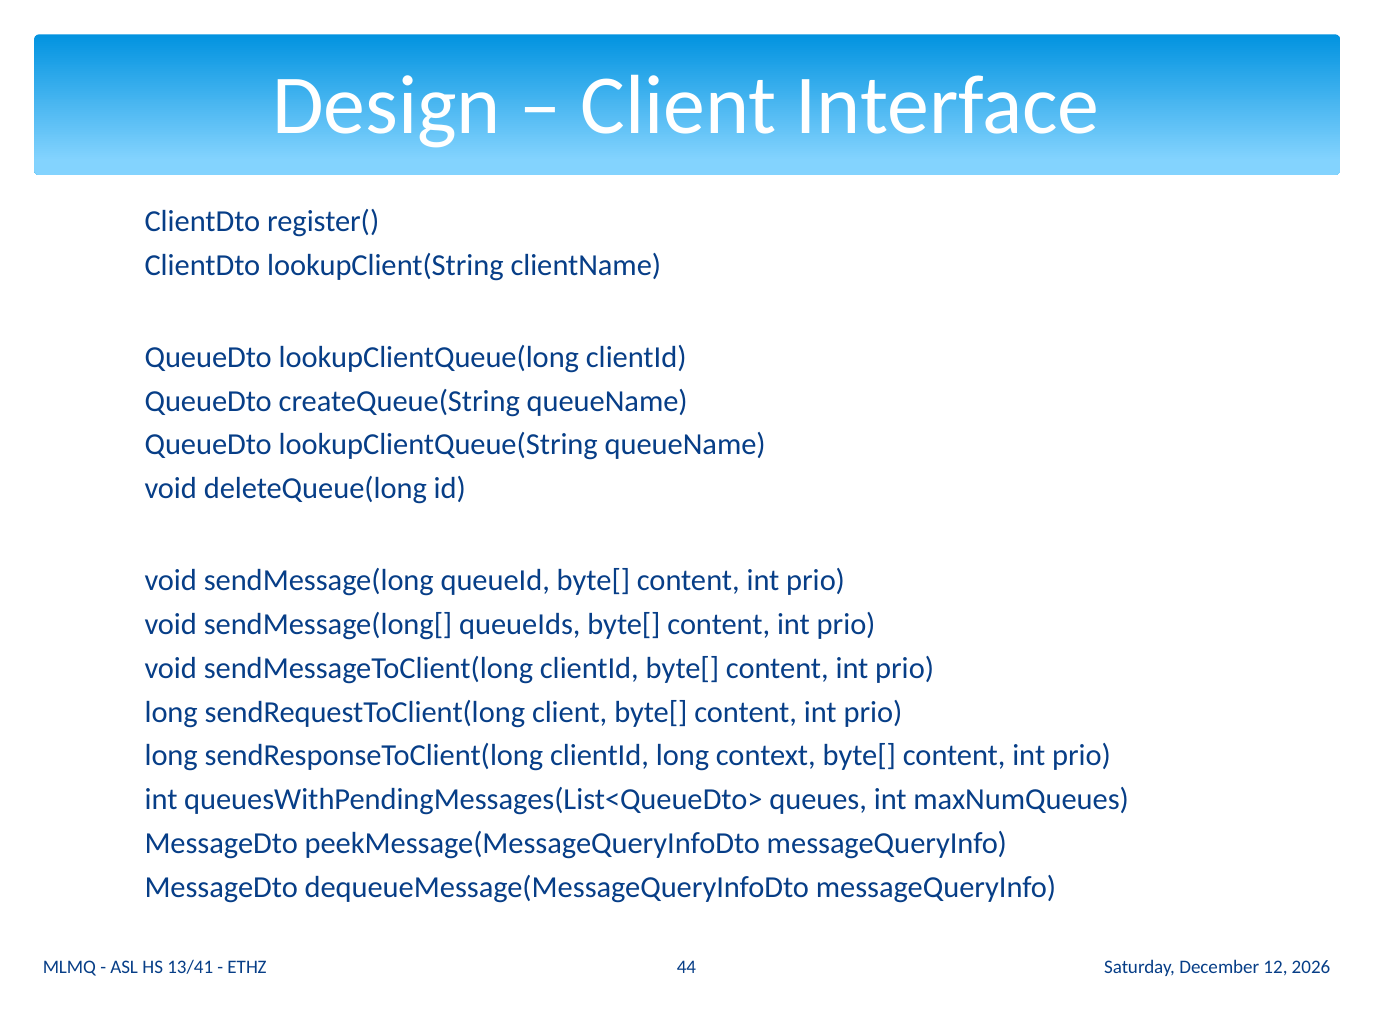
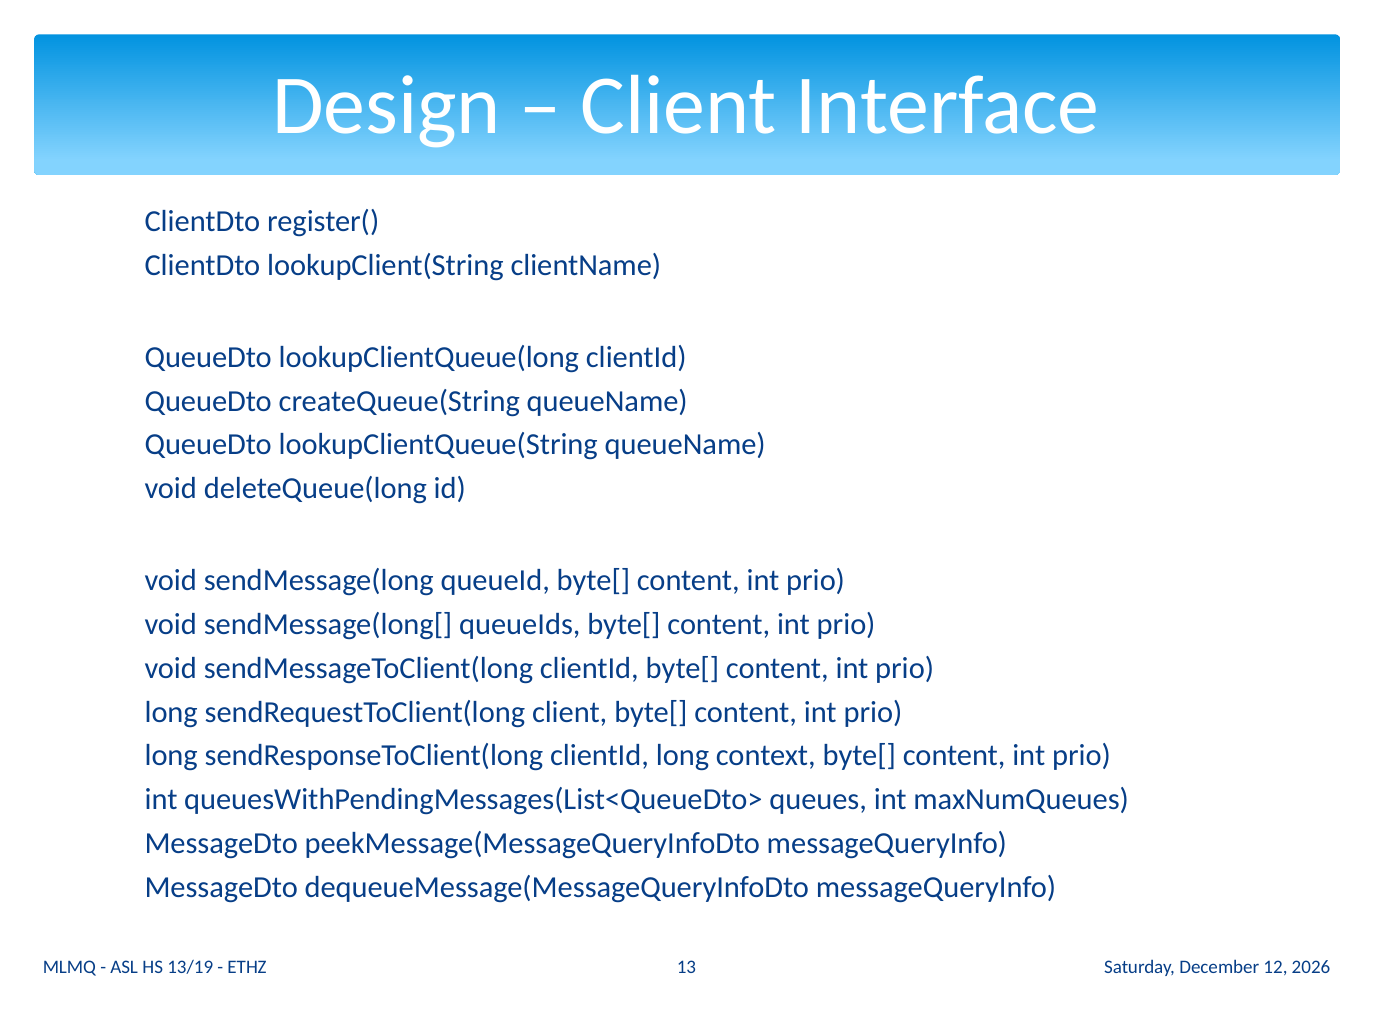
13/41: 13/41 -> 13/19
44: 44 -> 13
